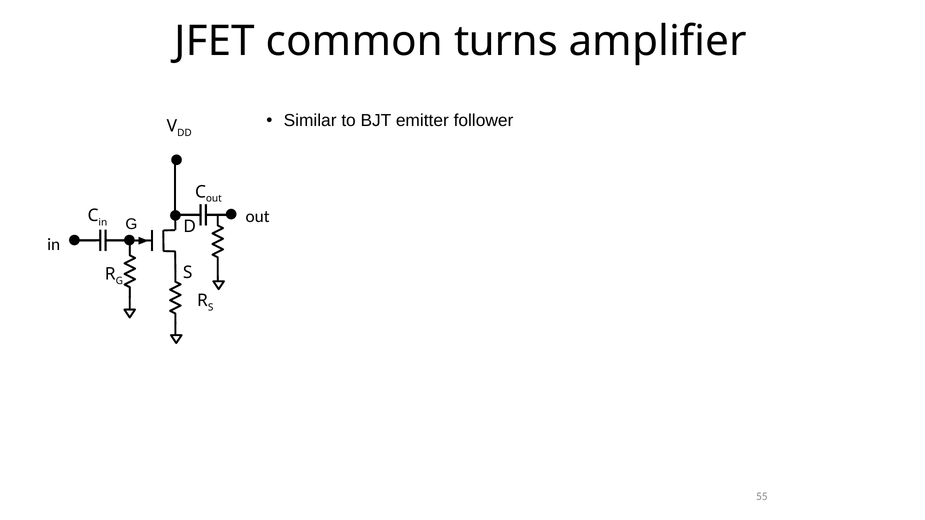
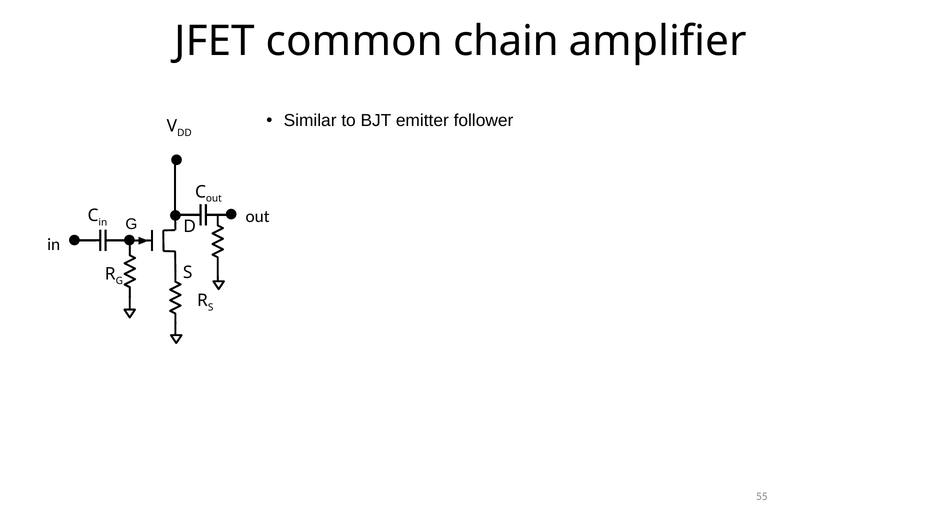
turns: turns -> chain
